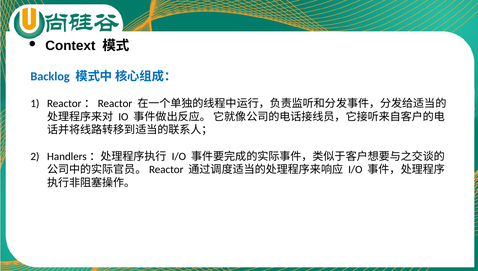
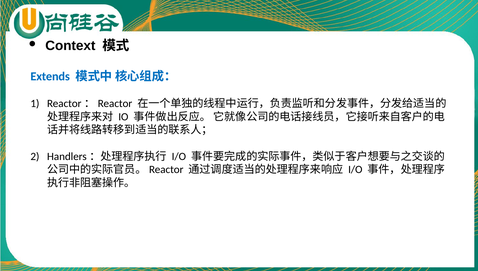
Backlog: Backlog -> Extends
